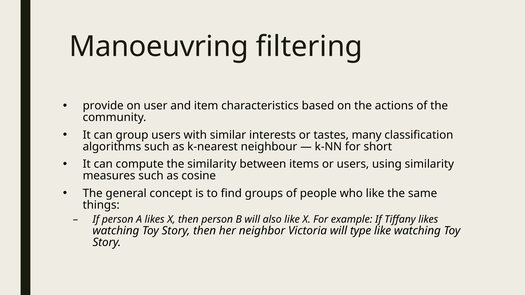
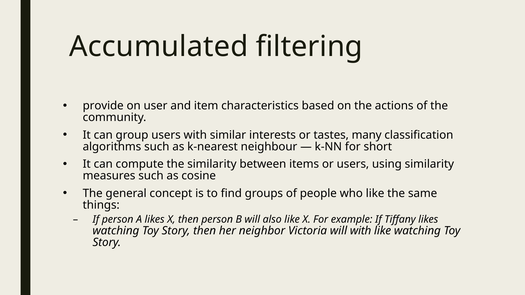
Manoeuvring: Manoeuvring -> Accumulated
will type: type -> with
